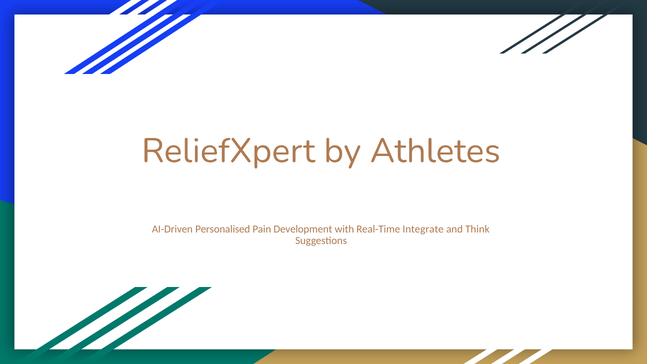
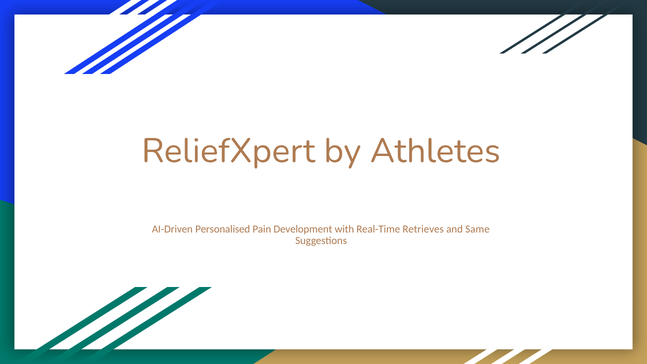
Integrate: Integrate -> Retrieves
Think: Think -> Same
